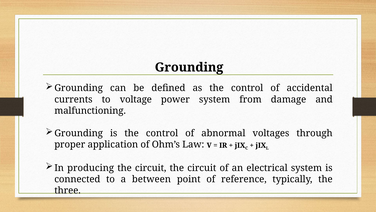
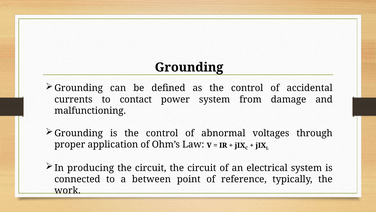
voltage: voltage -> contact
three: three -> work
